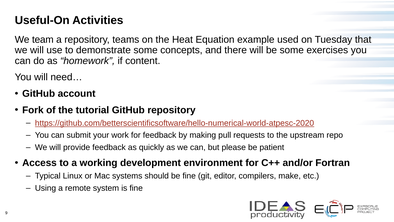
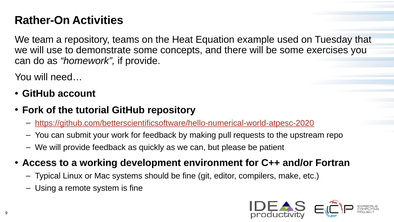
Useful-On: Useful-On -> Rather-On
if content: content -> provide
